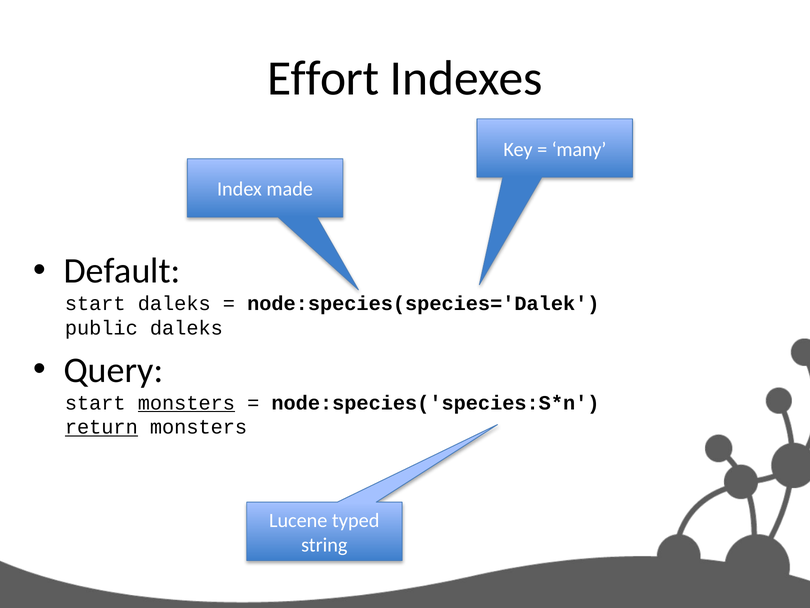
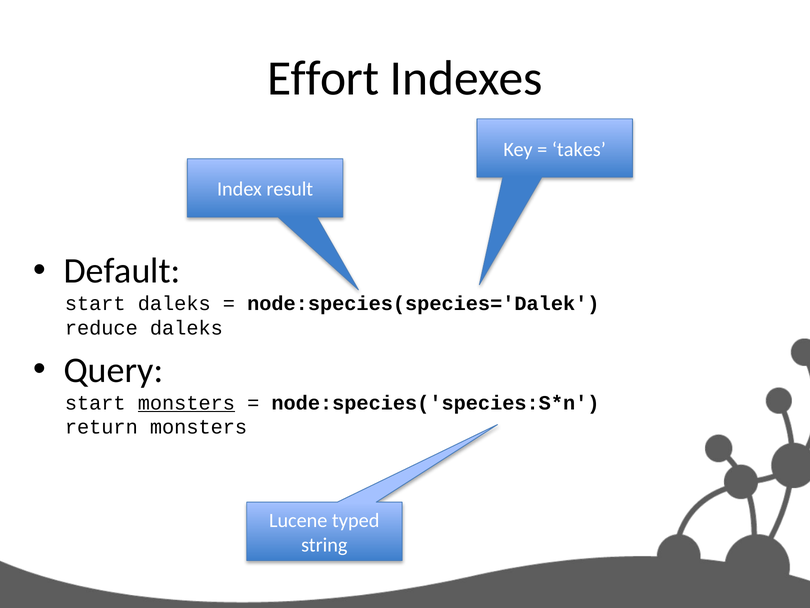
many: many -> takes
made: made -> result
public: public -> reduce
return underline: present -> none
